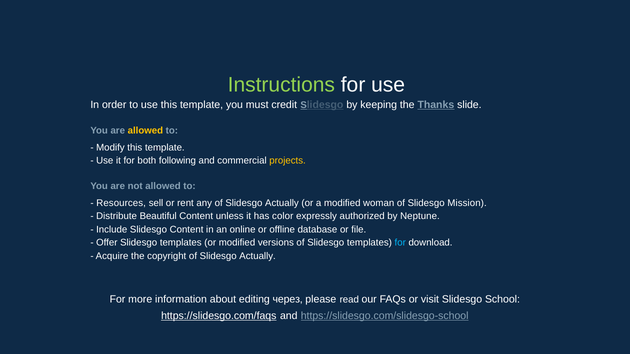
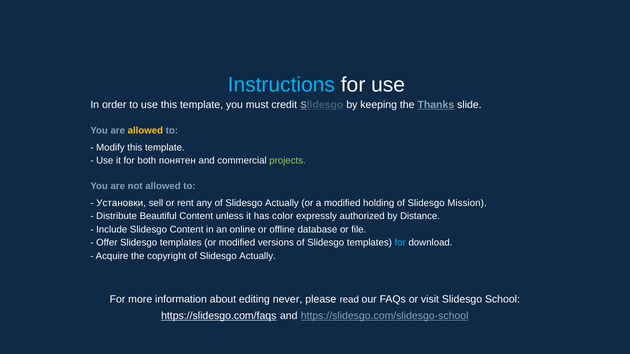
Instructions colour: light green -> light blue
following: following -> понятен
projects colour: yellow -> light green
Resources: Resources -> Установки
woman: woman -> holding
Neptune: Neptune -> Distance
через: через -> never
